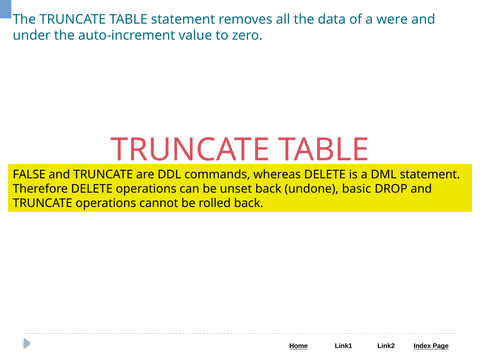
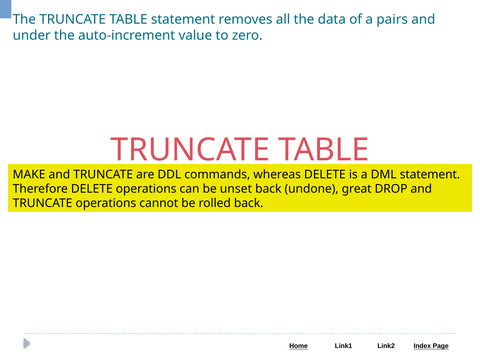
were: were -> pairs
FALSE: FALSE -> MAKE
basic: basic -> great
